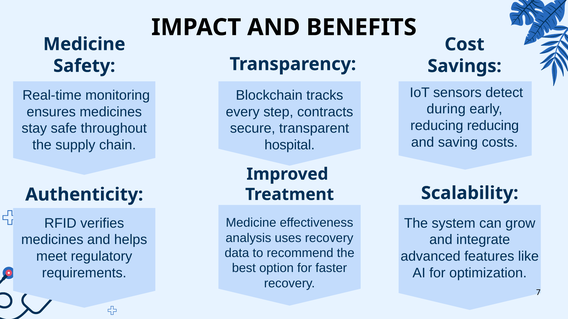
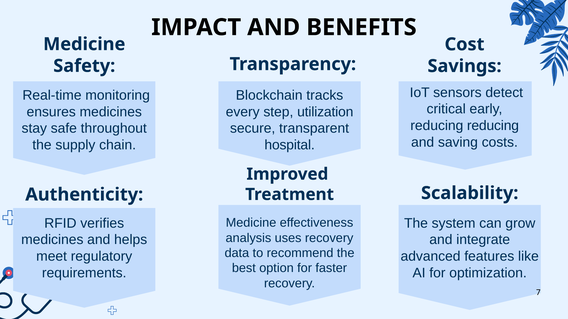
during: during -> critical
contracts: contracts -> utilization
